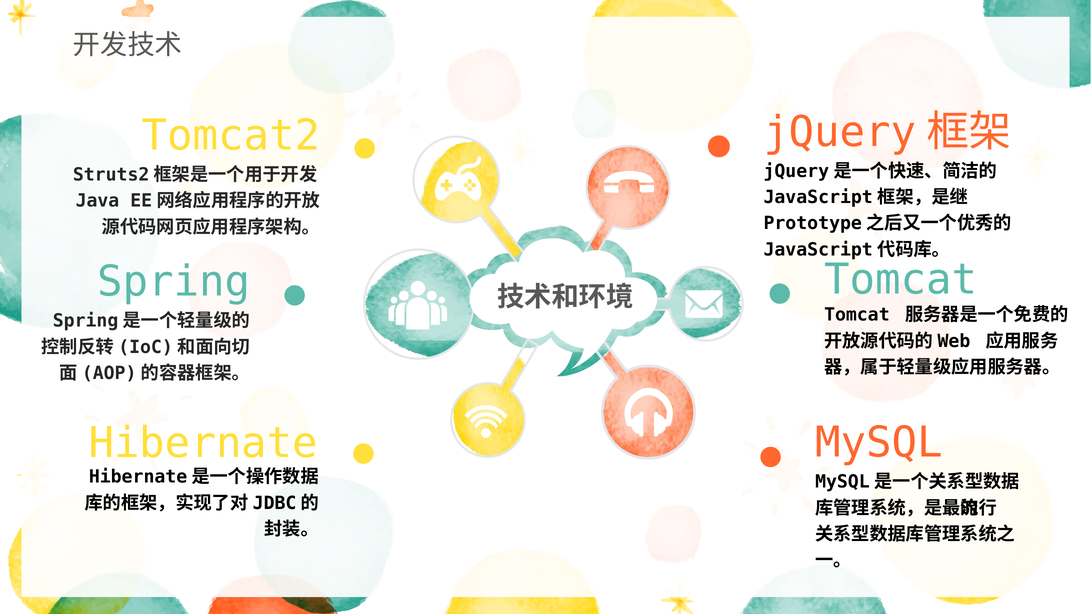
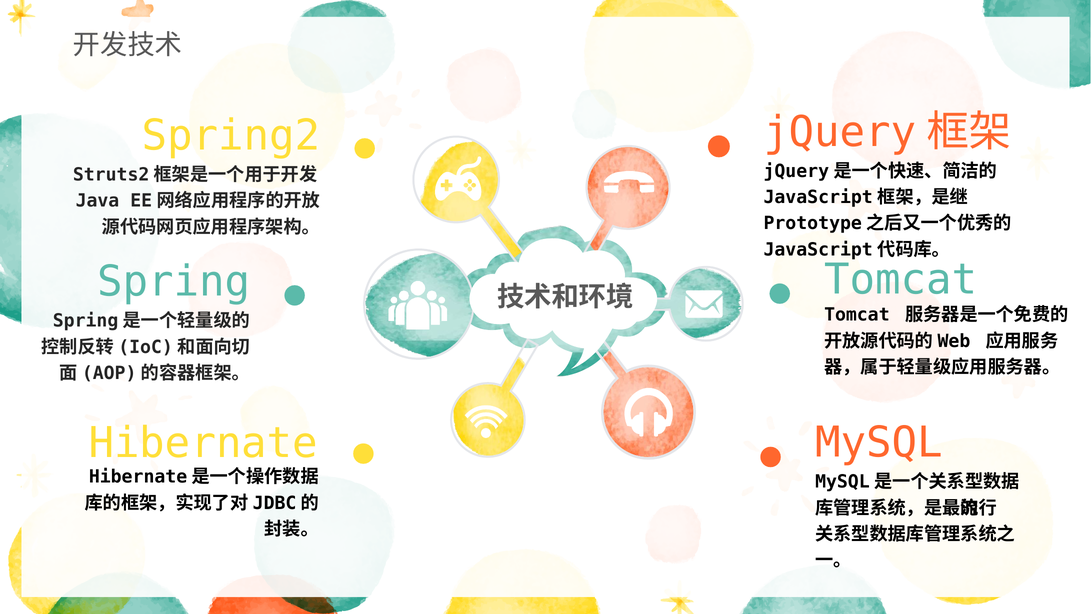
Tomcat2: Tomcat2 -> Spring2
